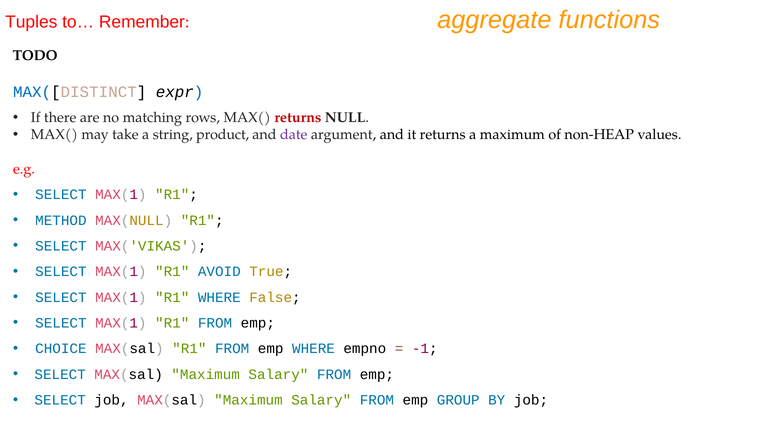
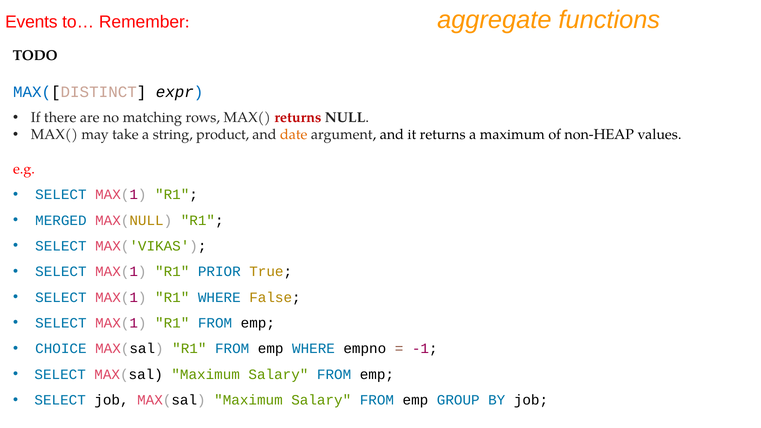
Tuples: Tuples -> Events
date colour: purple -> orange
METHOD: METHOD -> MERGED
AVOID: AVOID -> PRIOR
